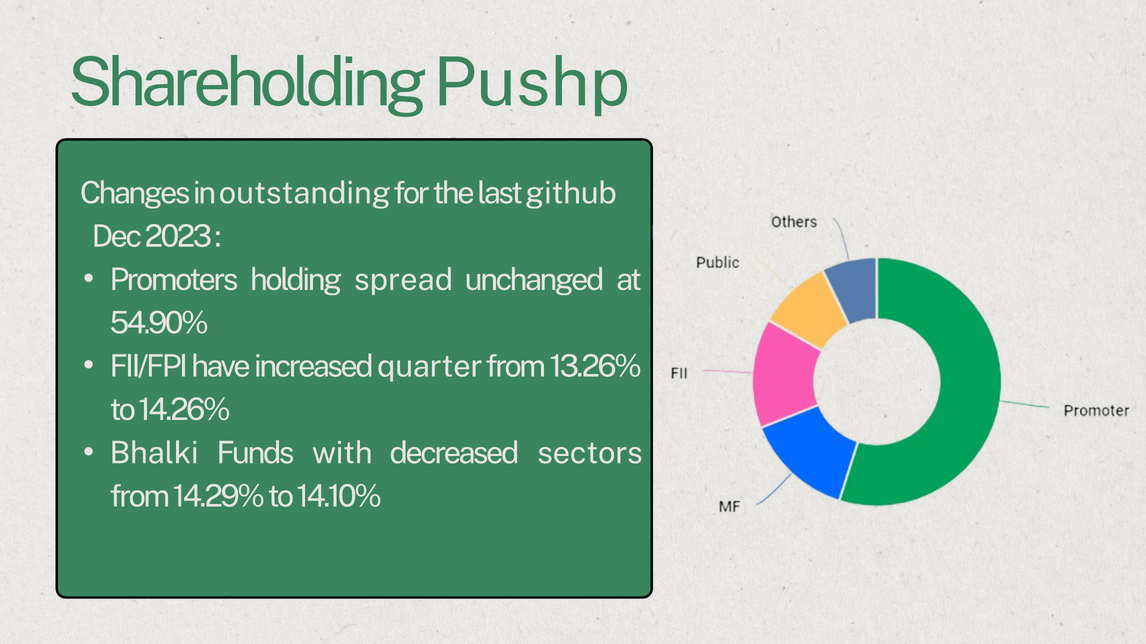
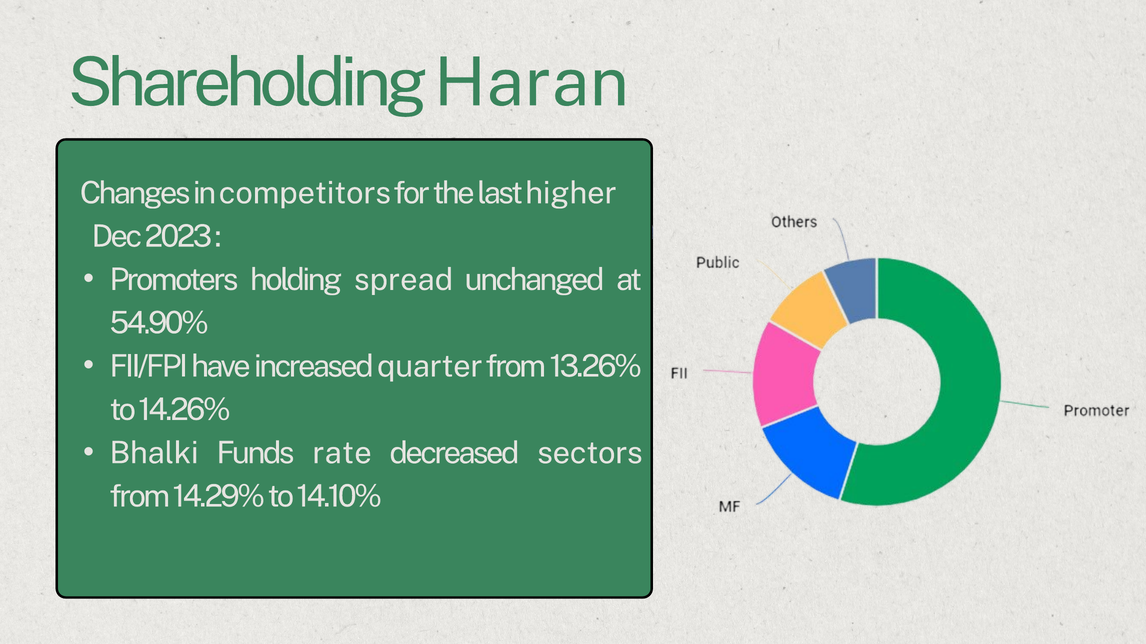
Pushp: Pushp -> Haran
outstanding: outstanding -> competitors
github: github -> higher
with: with -> rate
